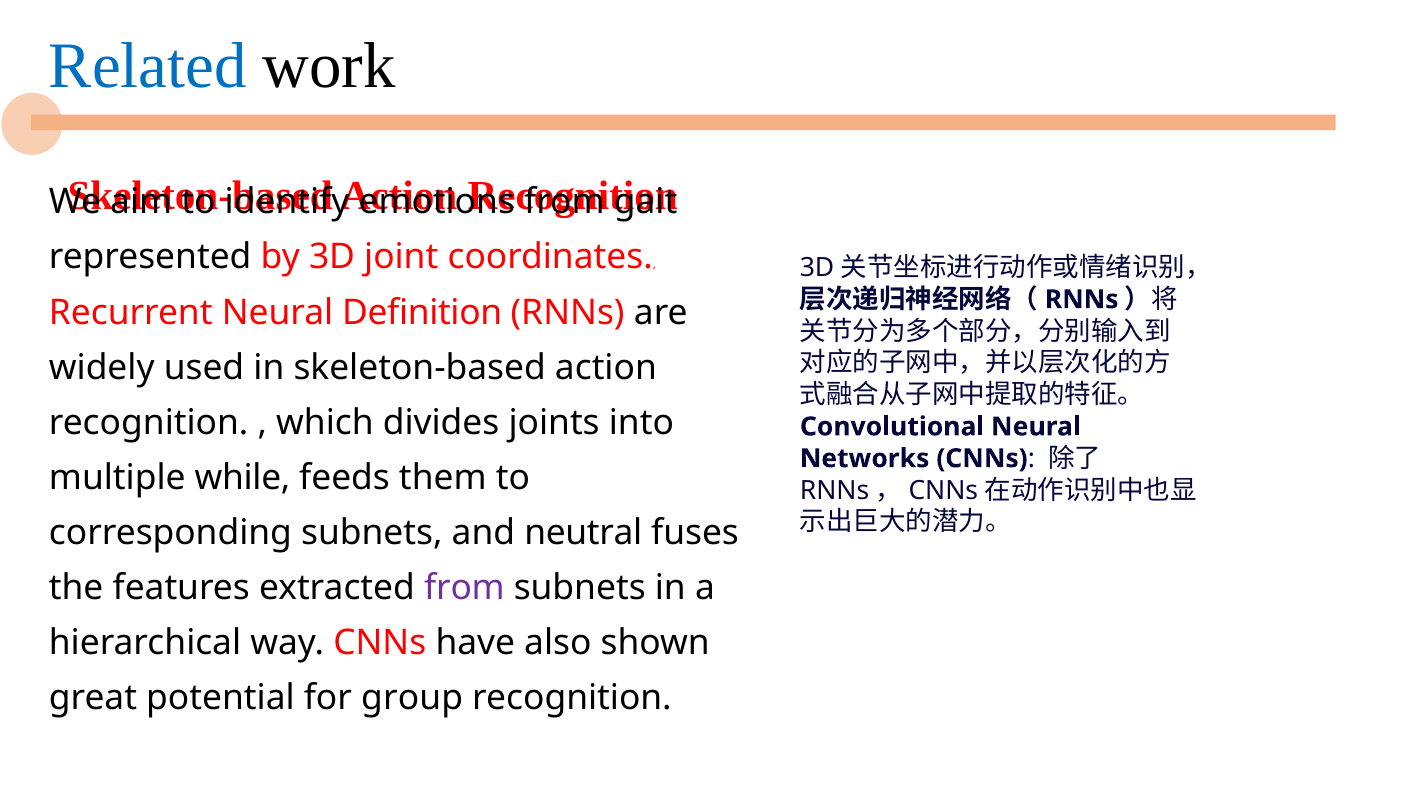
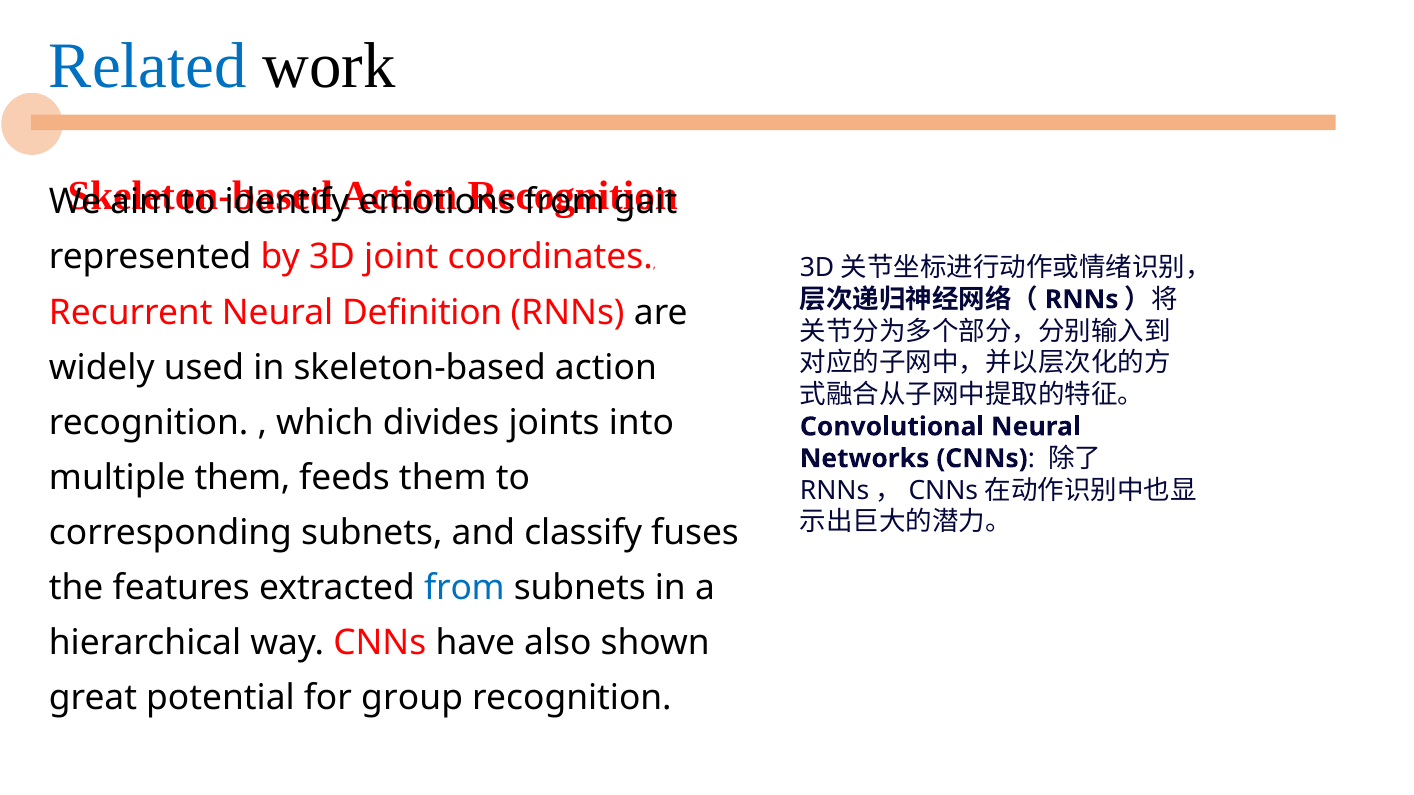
multiple while: while -> them
neutral: neutral -> classify
from at (464, 588) colour: purple -> blue
